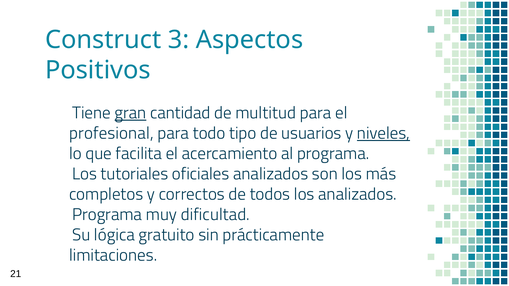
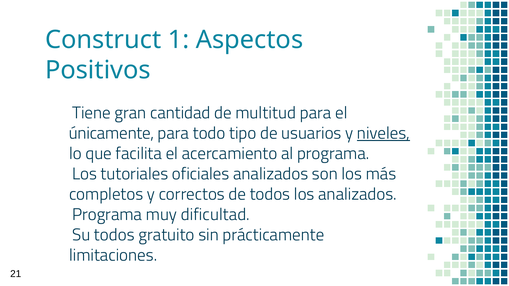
3: 3 -> 1
gran underline: present -> none
profesional: profesional -> únicamente
Su lógica: lógica -> todos
